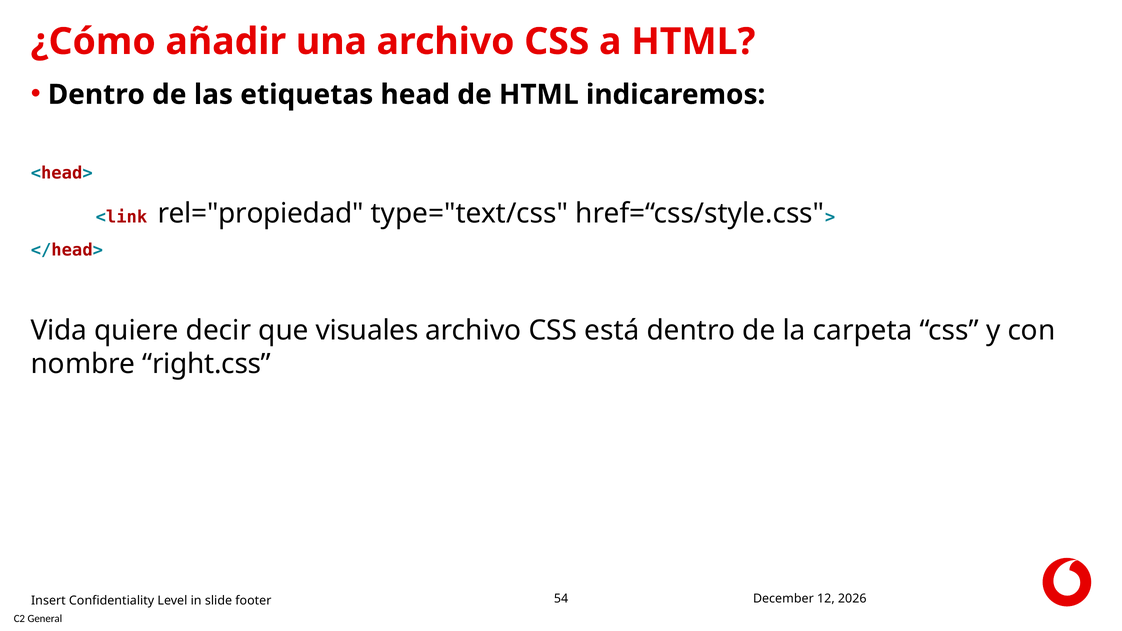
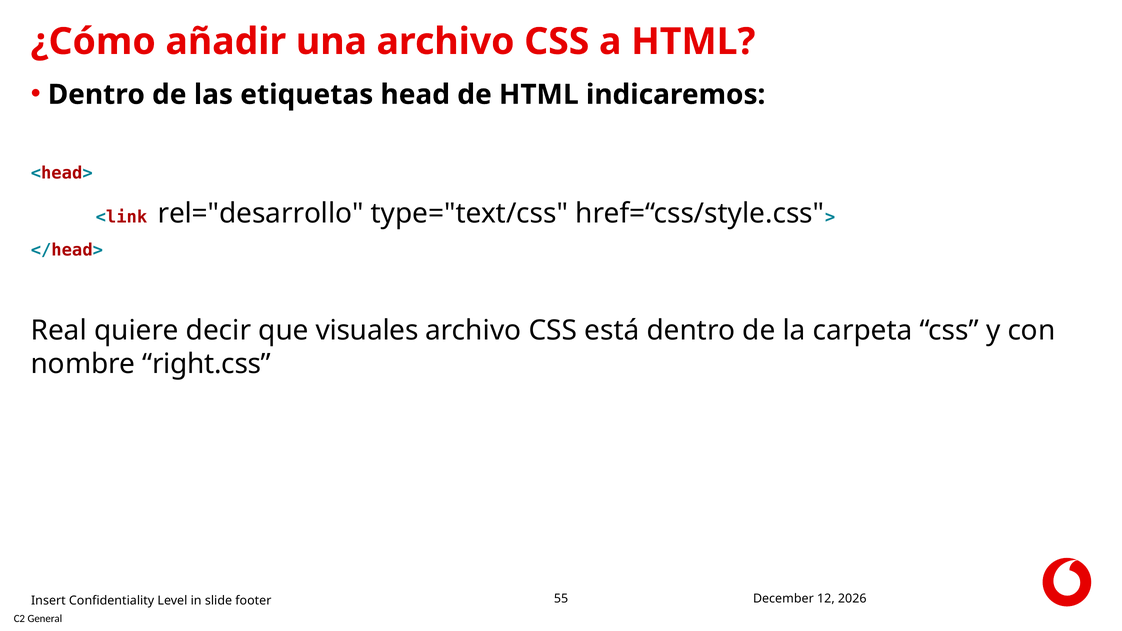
rel="propiedad: rel="propiedad -> rel="desarrollo
Vida: Vida -> Real
54: 54 -> 55
